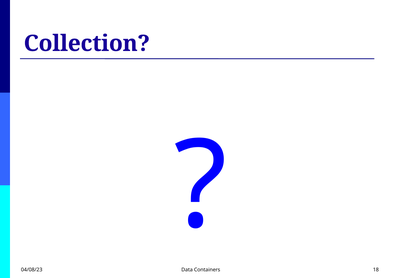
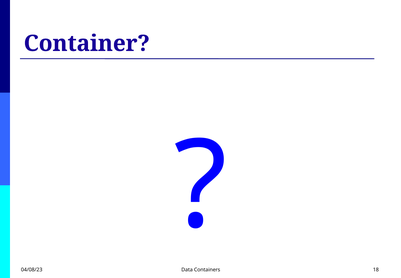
Collection: Collection -> Container
